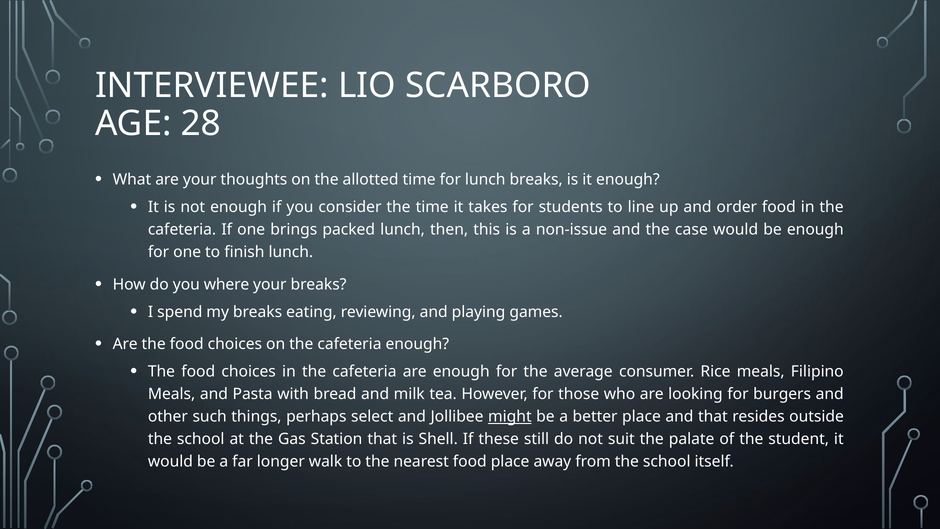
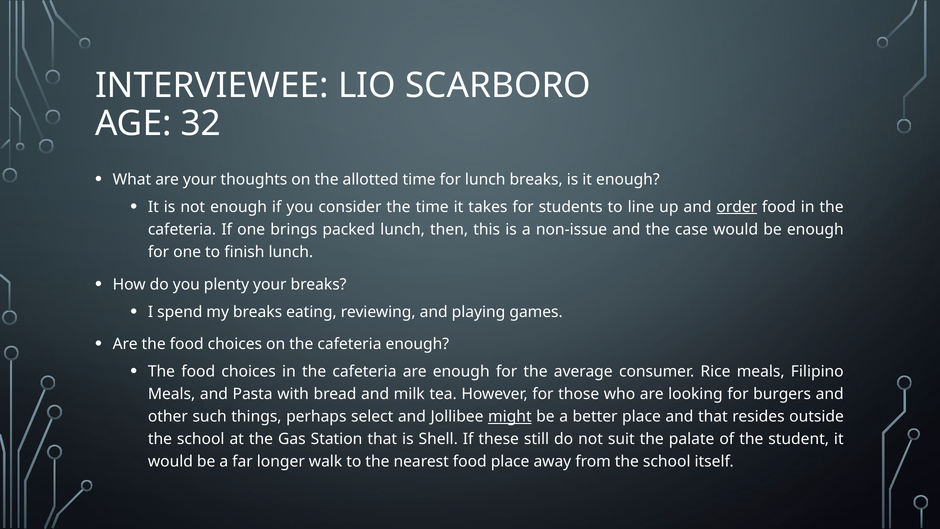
28: 28 -> 32
order underline: none -> present
where: where -> plenty
